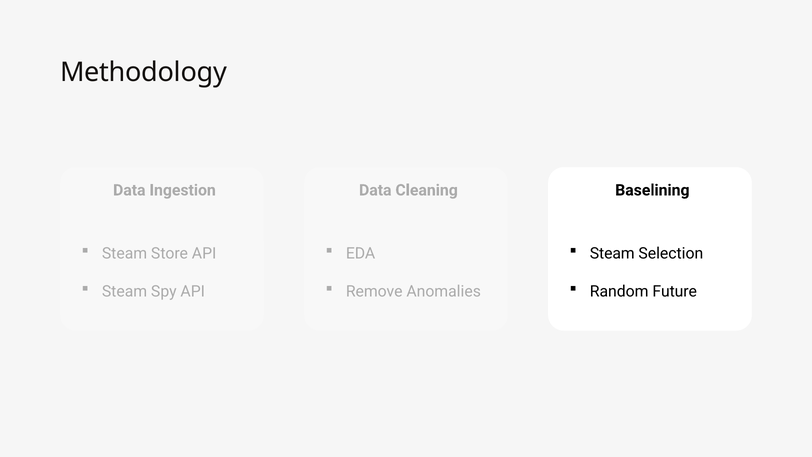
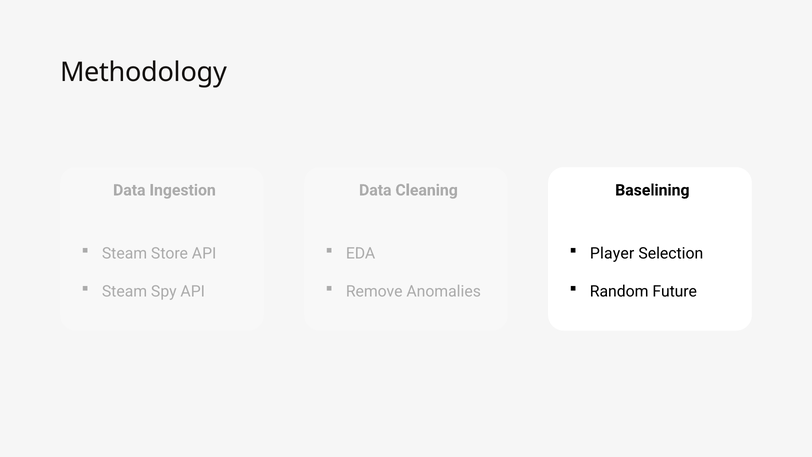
Steam at (612, 253): Steam -> Player
